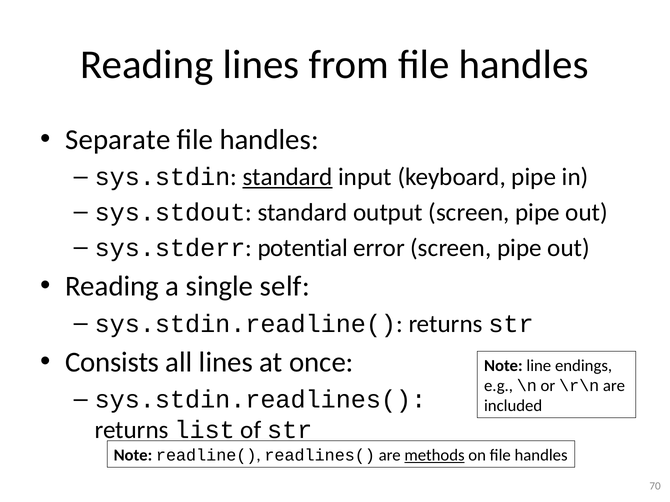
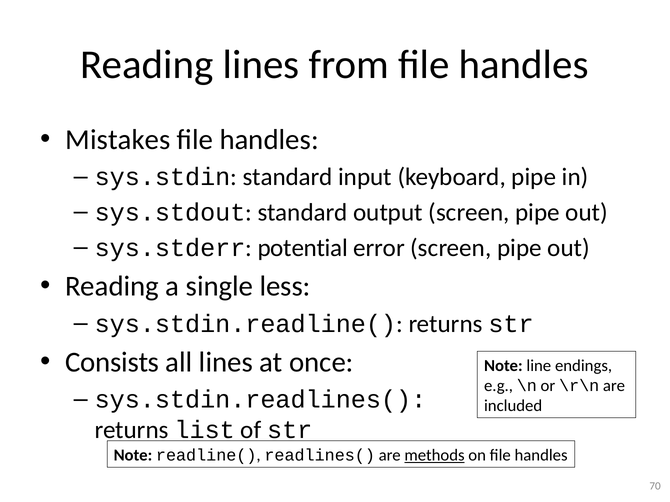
Separate: Separate -> Mistakes
standard at (288, 177) underline: present -> none
self: self -> less
